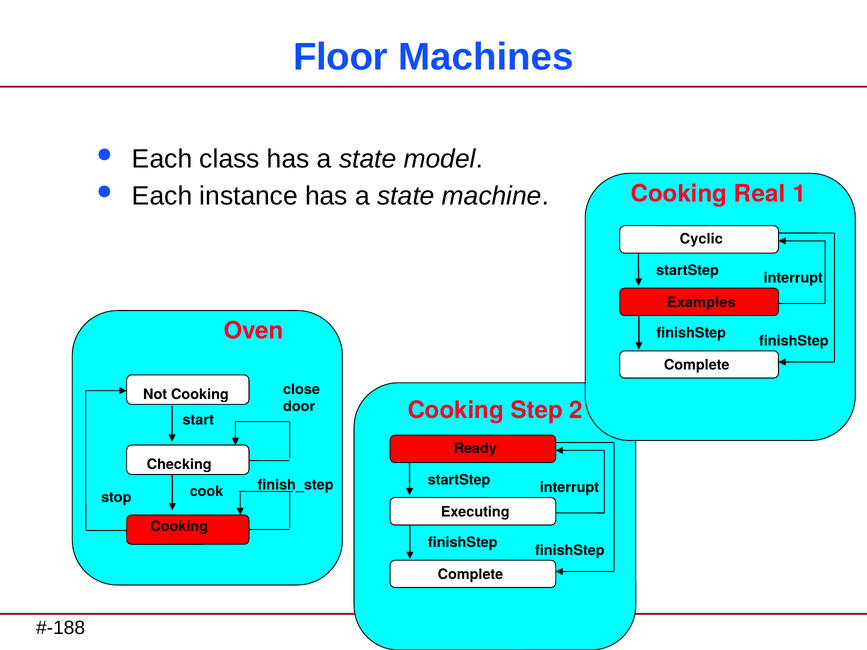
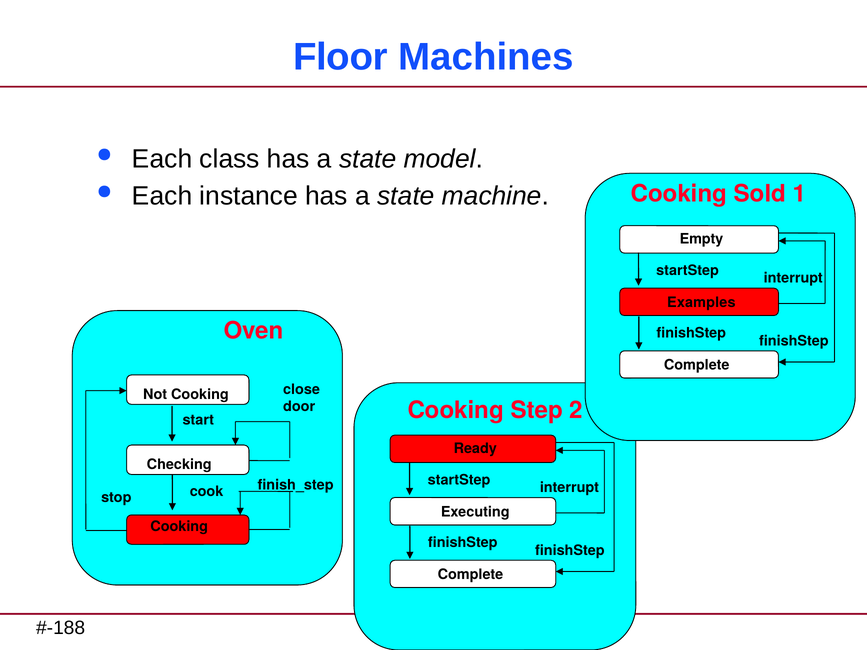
Real: Real -> Sold
Cyclic: Cyclic -> Empty
